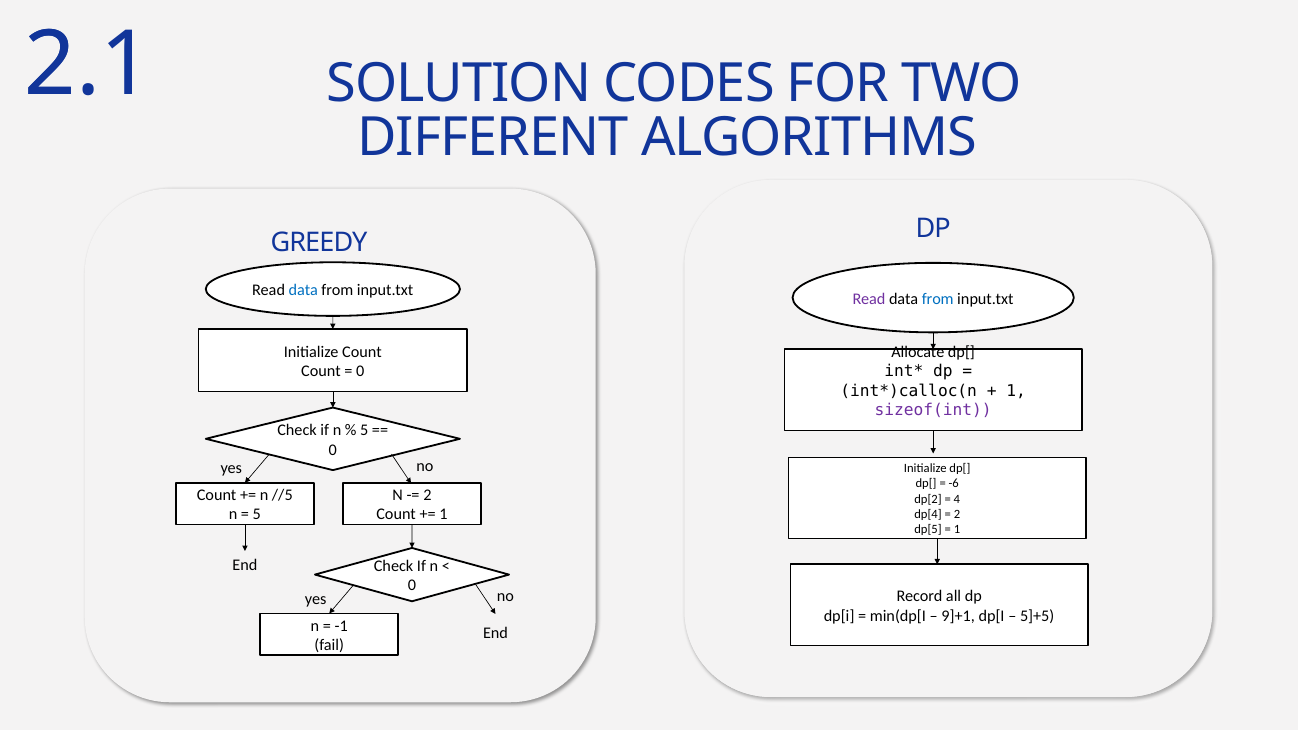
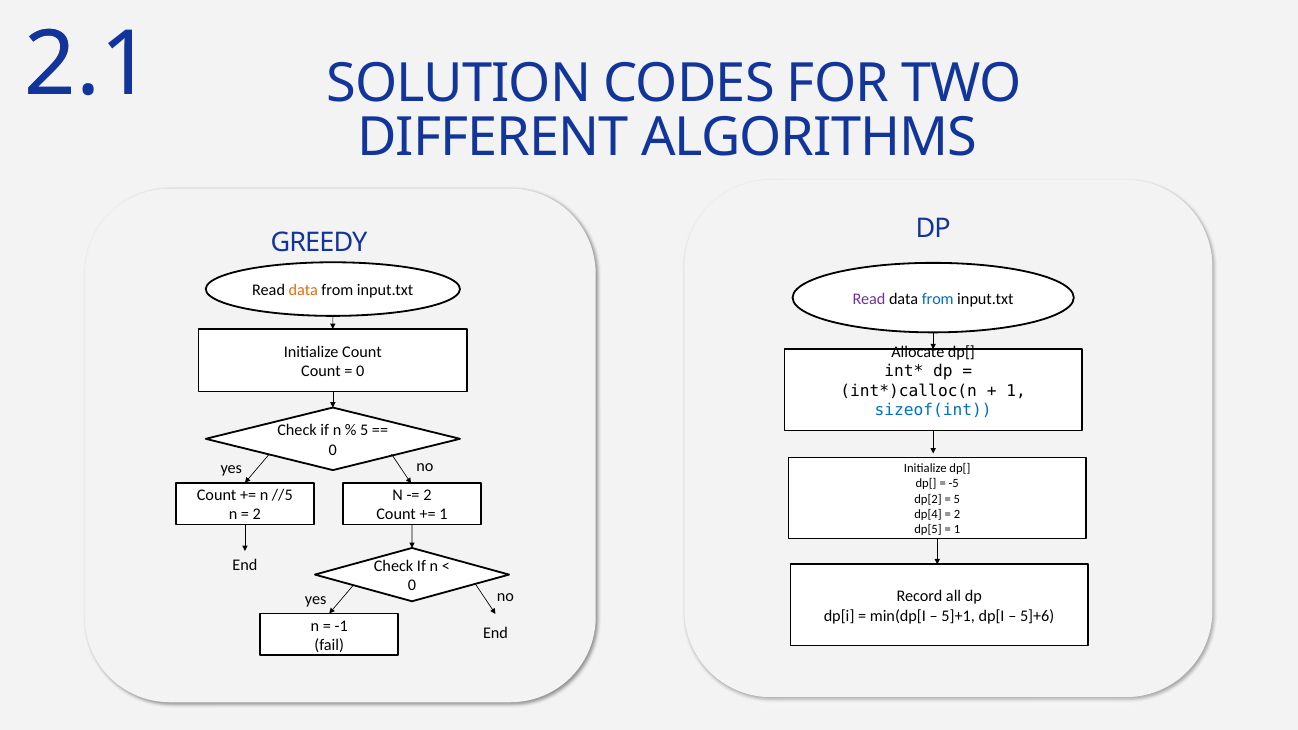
data at (303, 290) colour: blue -> orange
sizeof(int colour: purple -> blue
-6: -6 -> -5
4 at (957, 499): 4 -> 5
5 at (257, 515): 5 -> 2
9]+1: 9]+1 -> 5]+1
5]+5: 5]+5 -> 5]+6
